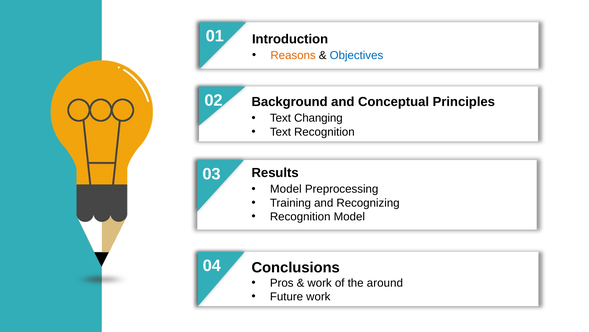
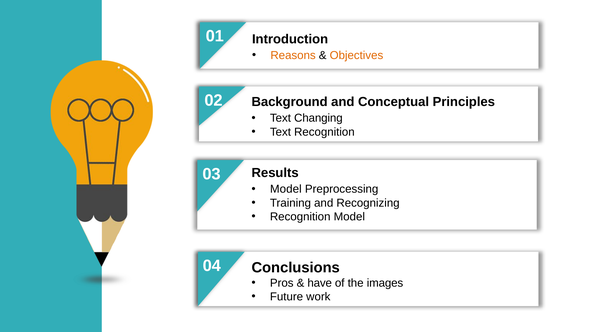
Objectives colour: blue -> orange
work at (320, 282): work -> have
around: around -> images
